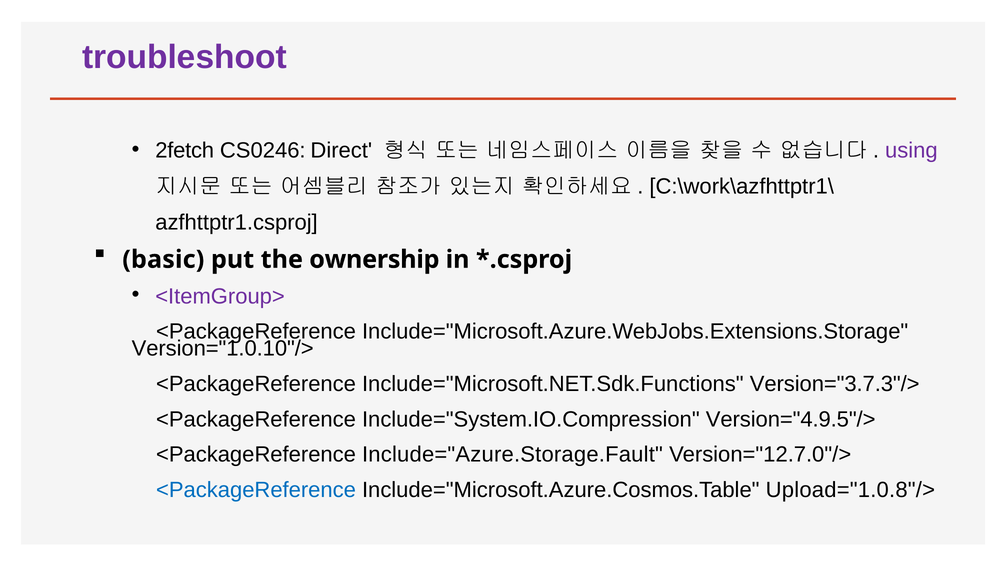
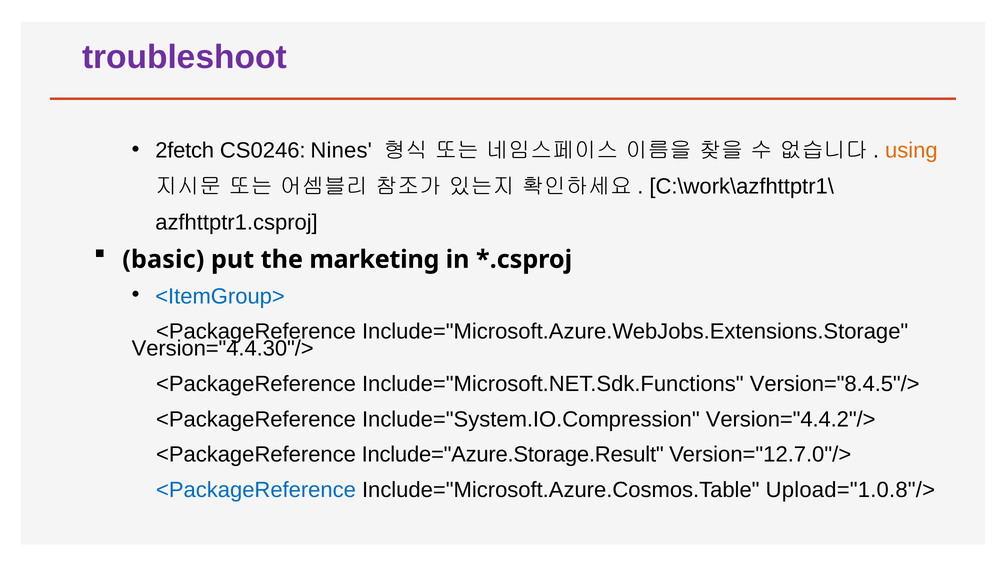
Direct: Direct -> Nines
using colour: purple -> orange
ownership: ownership -> marketing
<ItemGroup> colour: purple -> blue
Version="1.0.10"/>: Version="1.0.10"/> -> Version="4.4.30"/>
Version="3.7.3"/>: Version="3.7.3"/> -> Version="8.4.5"/>
Version="4.9.5"/>: Version="4.9.5"/> -> Version="4.4.2"/>
Include="Azure.Storage.Fault: Include="Azure.Storage.Fault -> Include="Azure.Storage.Result
